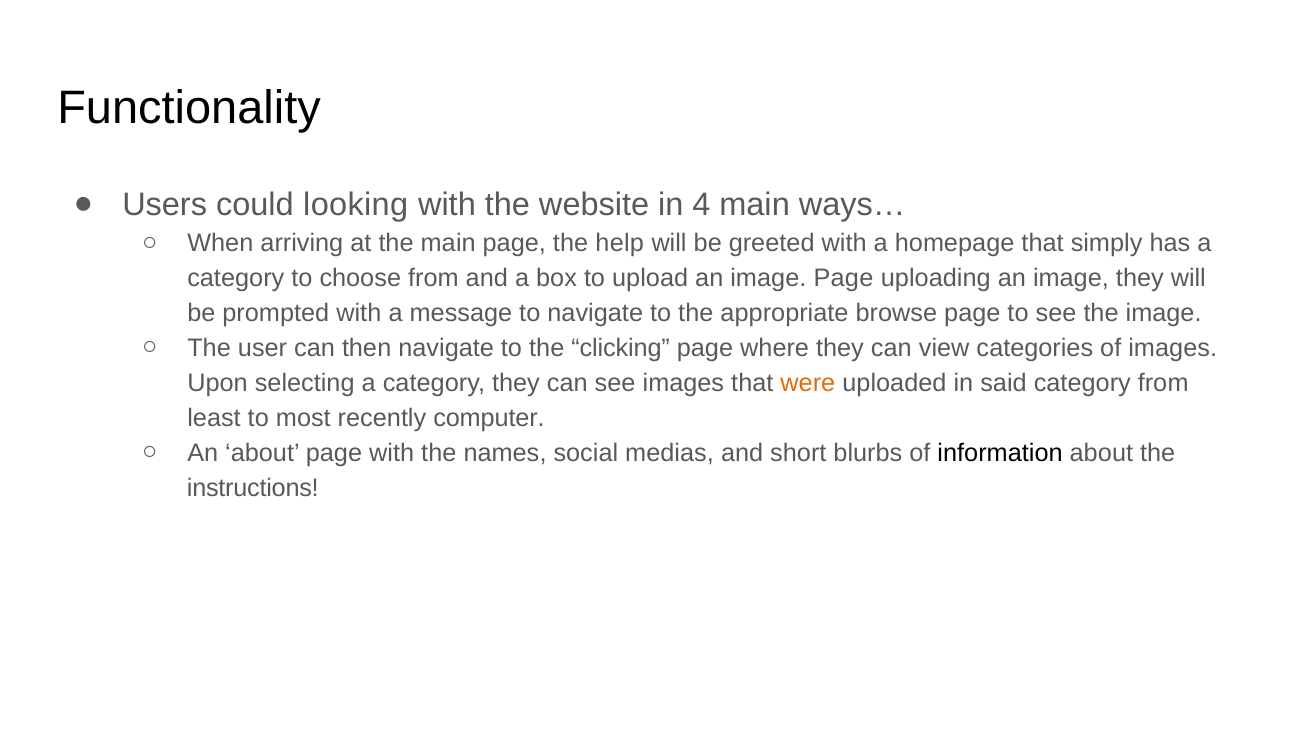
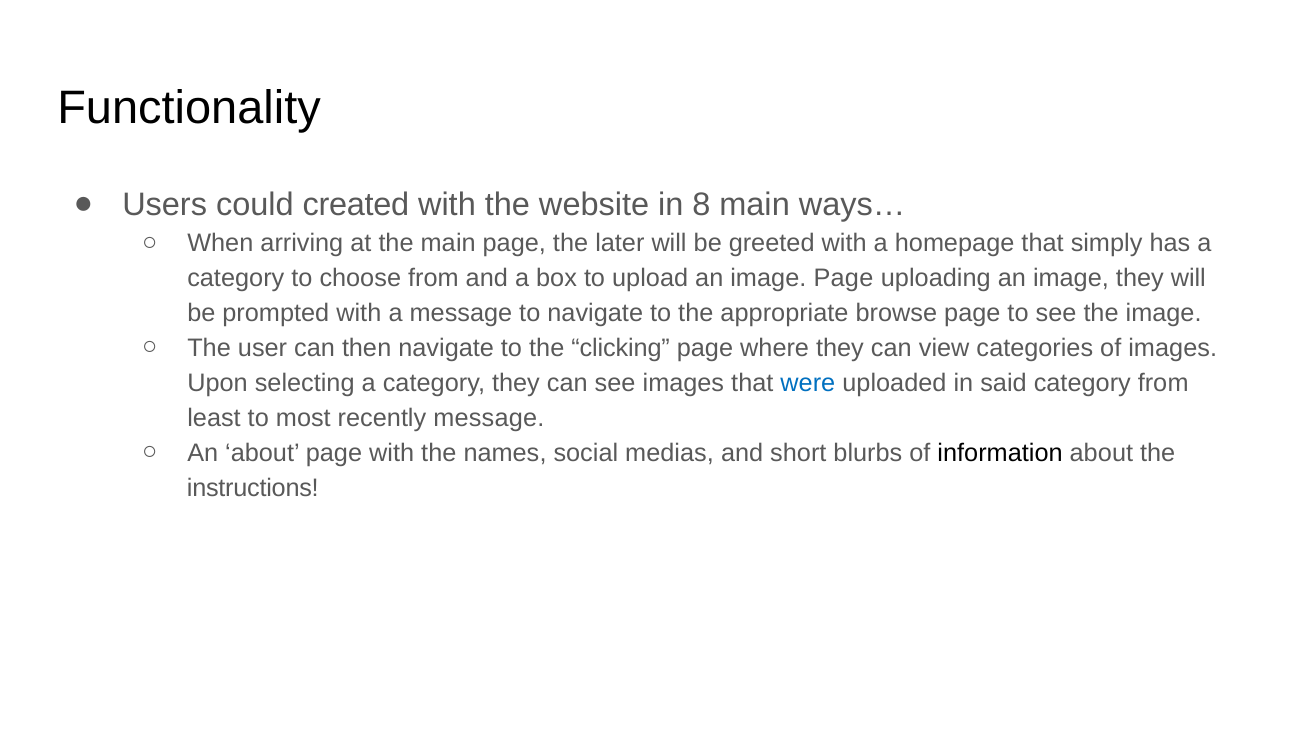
looking: looking -> created
4: 4 -> 8
help: help -> later
were colour: orange -> blue
recently computer: computer -> message
